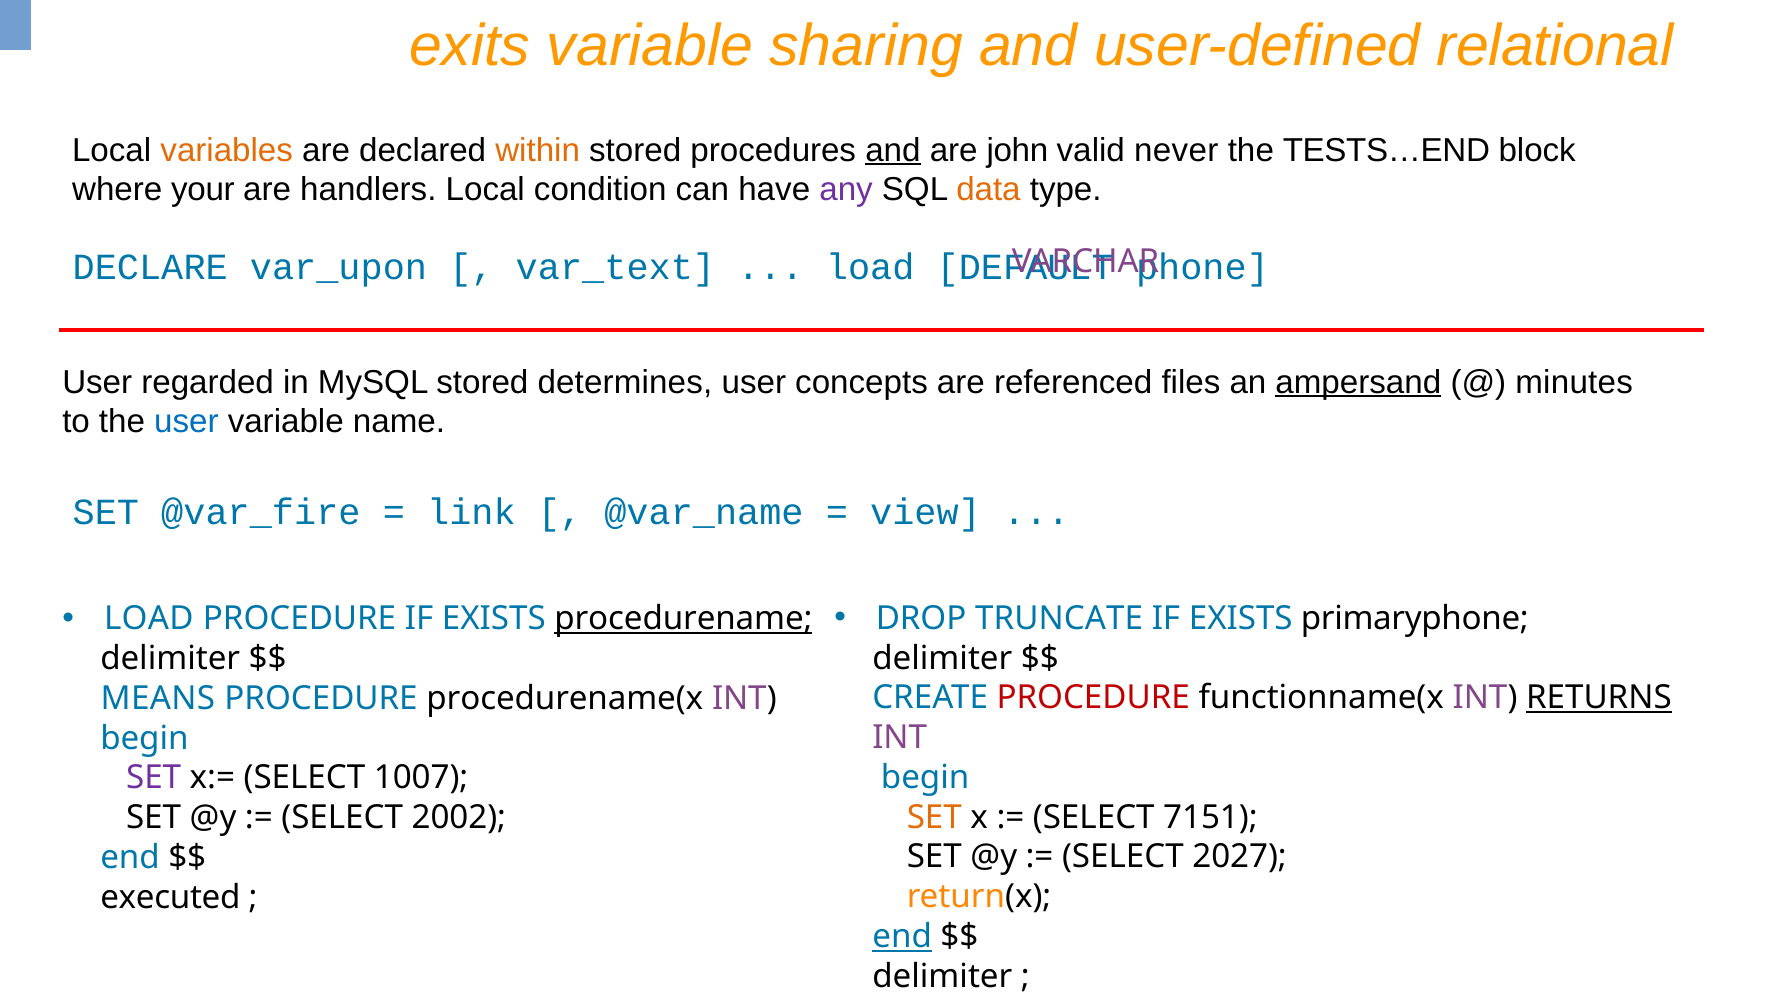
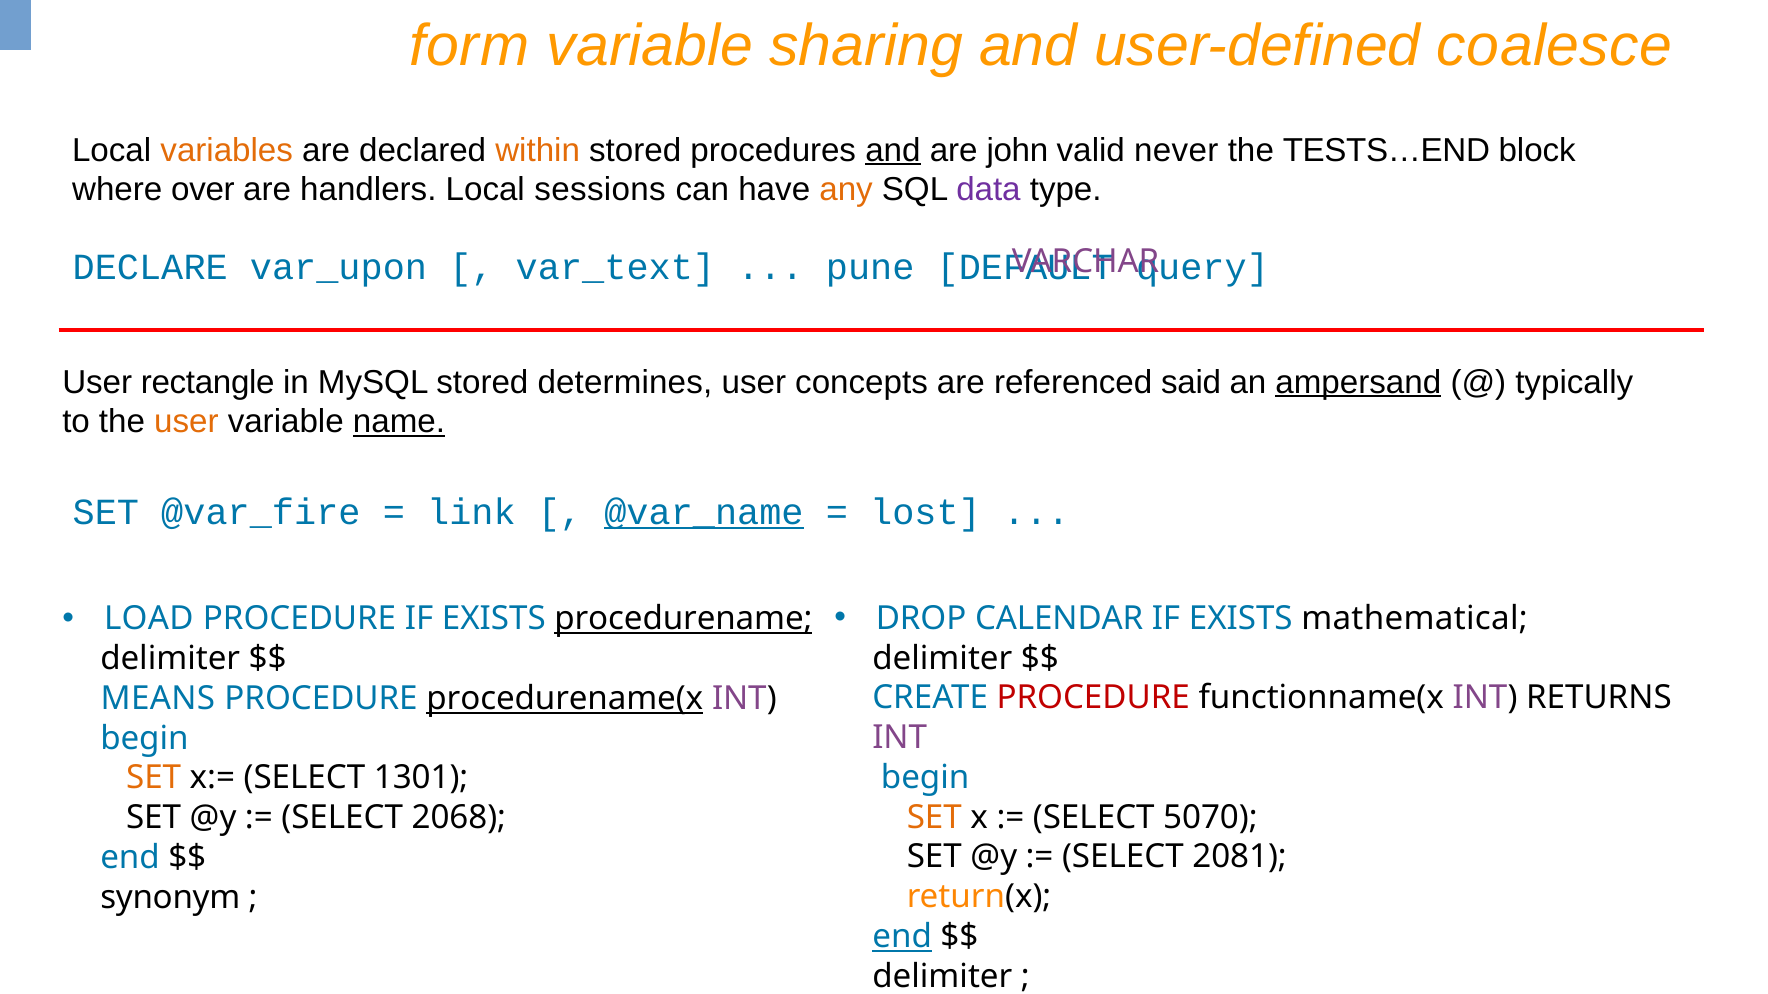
exits: exits -> form
relational: relational -> coalesce
your: your -> over
condition: condition -> sessions
any colour: purple -> orange
data colour: orange -> purple
load at (870, 267): load -> pune
phone: phone -> query
regarded: regarded -> rectangle
files: files -> said
minutes: minutes -> typically
user at (186, 422) colour: blue -> orange
name underline: none -> present
@var_name underline: none -> present
view: view -> lost
TRUNCATE: TRUNCATE -> CALENDAR
primaryphone: primaryphone -> mathematical
RETURNS underline: present -> none
procedurename(x underline: none -> present
SET at (154, 778) colour: purple -> orange
1007: 1007 -> 1301
7151: 7151 -> 5070
2002: 2002 -> 2068
2027: 2027 -> 2081
executed: executed -> synonym
